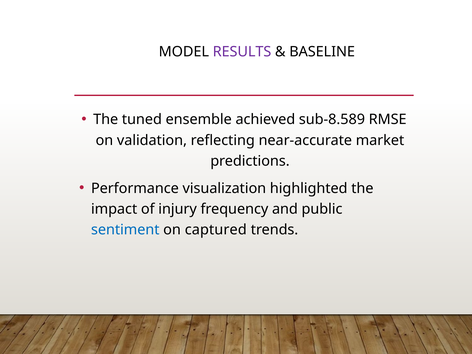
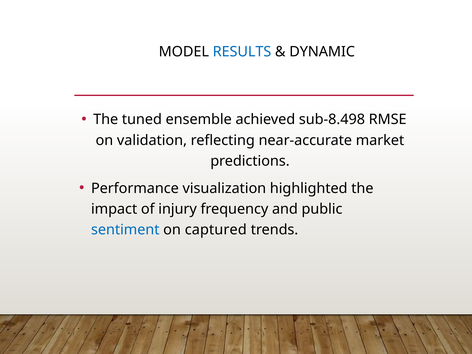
RESULTS colour: purple -> blue
BASELINE: BASELINE -> DYNAMIC
sub-8.589: sub-8.589 -> sub-8.498
